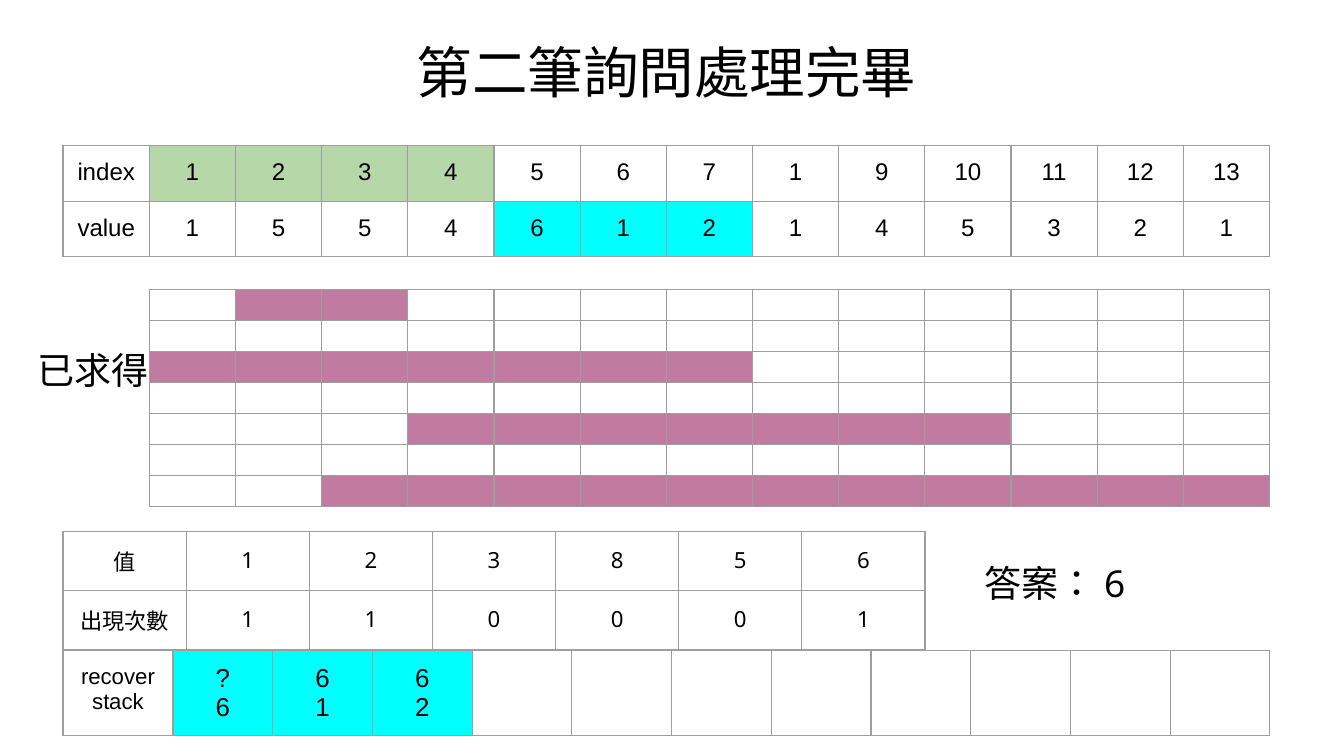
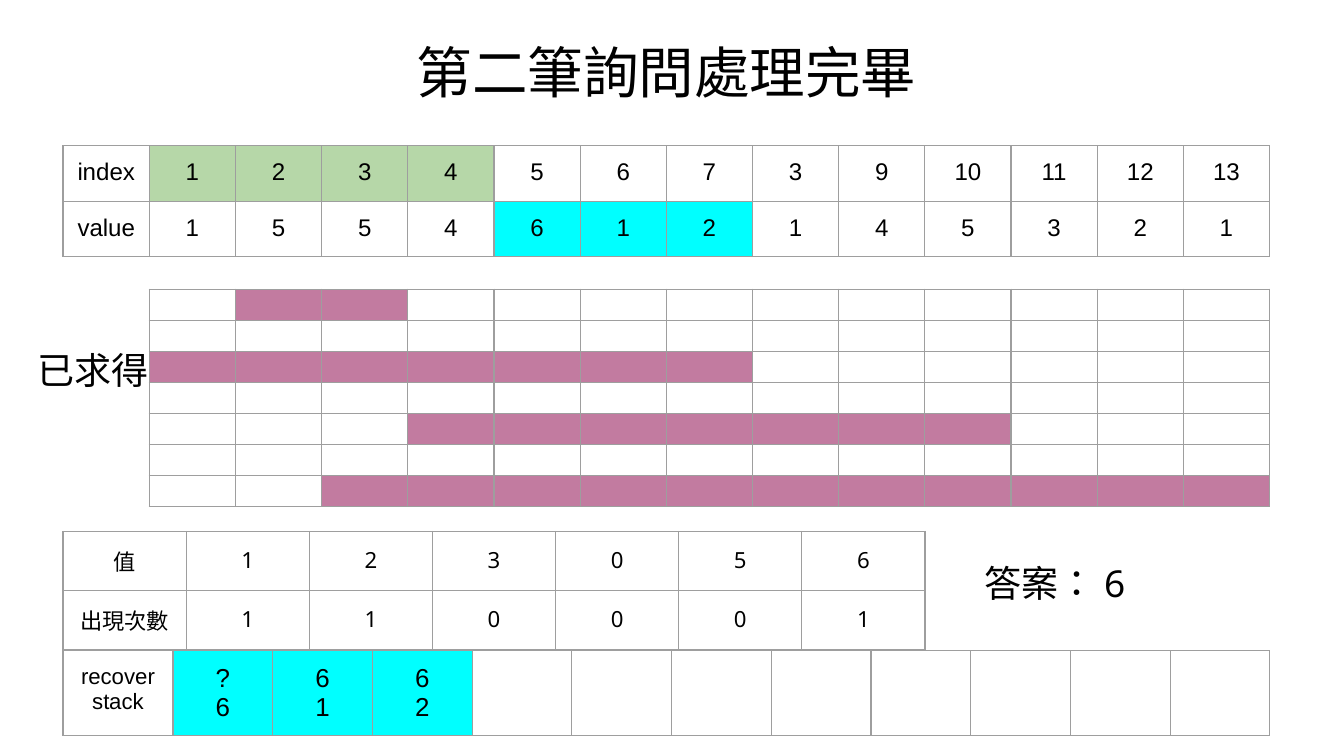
7 1: 1 -> 3
3 8: 8 -> 0
